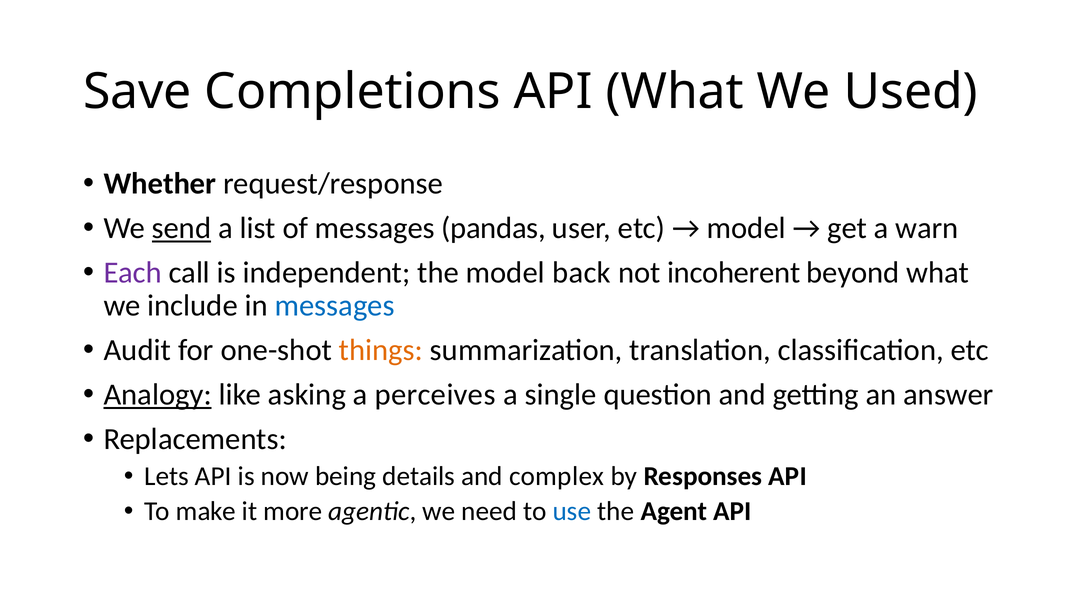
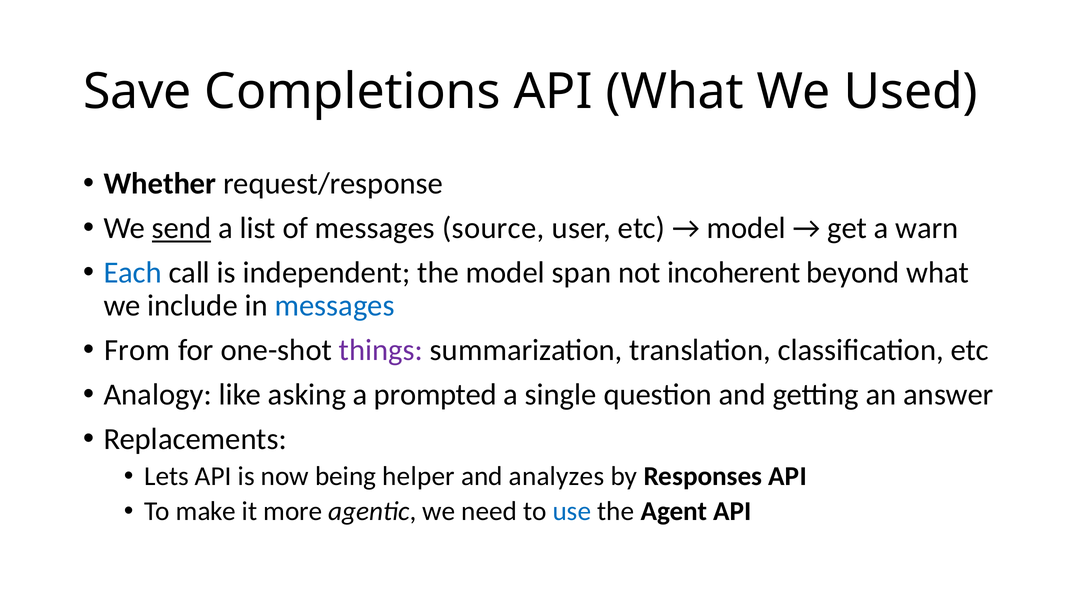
pandas: pandas -> source
Each colour: purple -> blue
back: back -> span
Audit: Audit -> From
things colour: orange -> purple
Analogy underline: present -> none
perceives: perceives -> prompted
details: details -> helper
complex: complex -> analyzes
